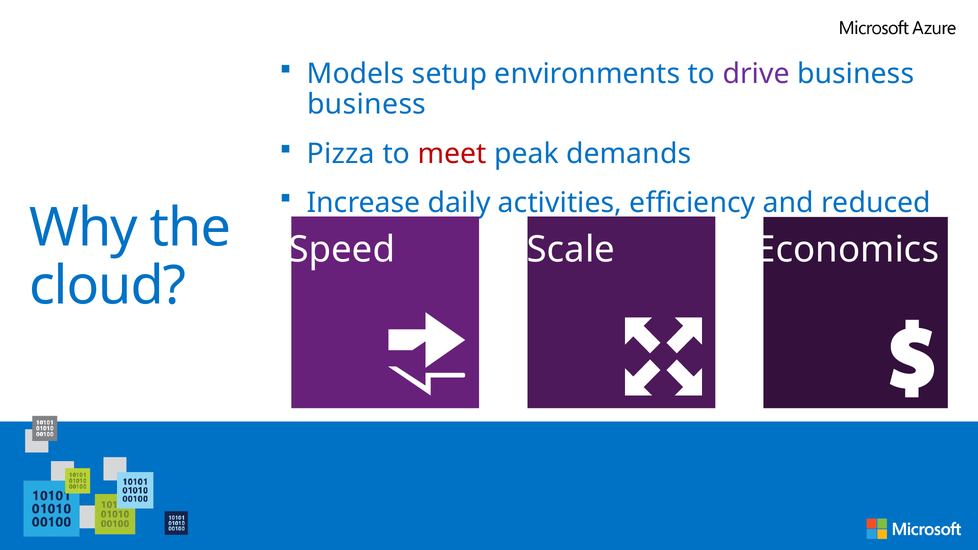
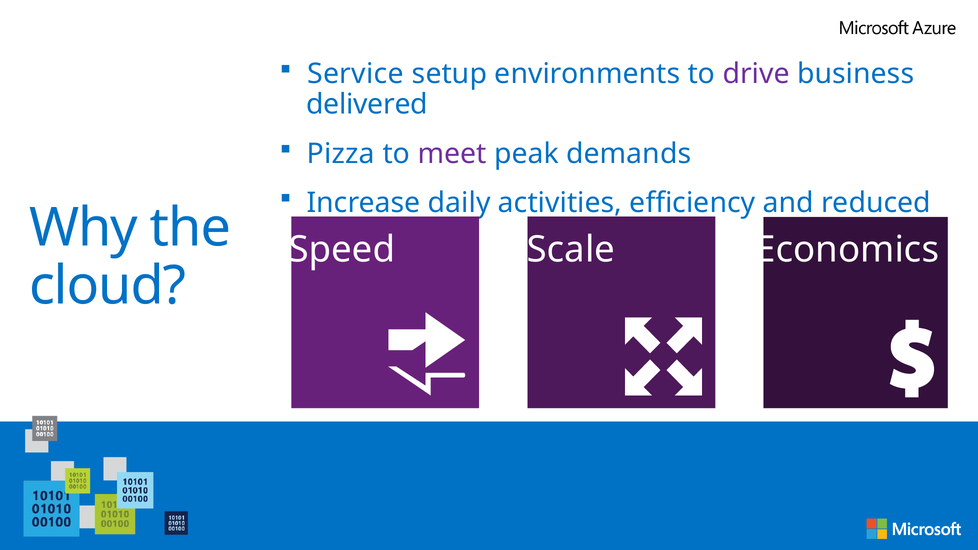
Models: Models -> Service
business at (367, 105): business -> delivered
meet colour: red -> purple
